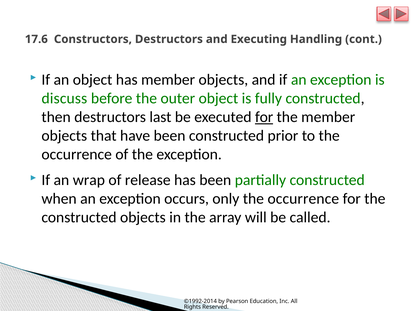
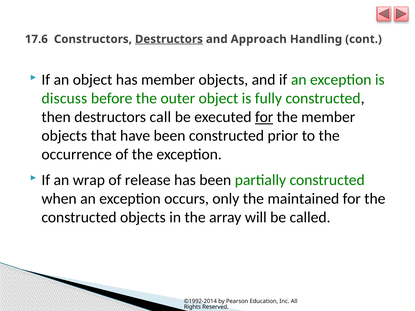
Destructors at (169, 39) underline: none -> present
Executing: Executing -> Approach
last: last -> call
only the occurrence: occurrence -> maintained
